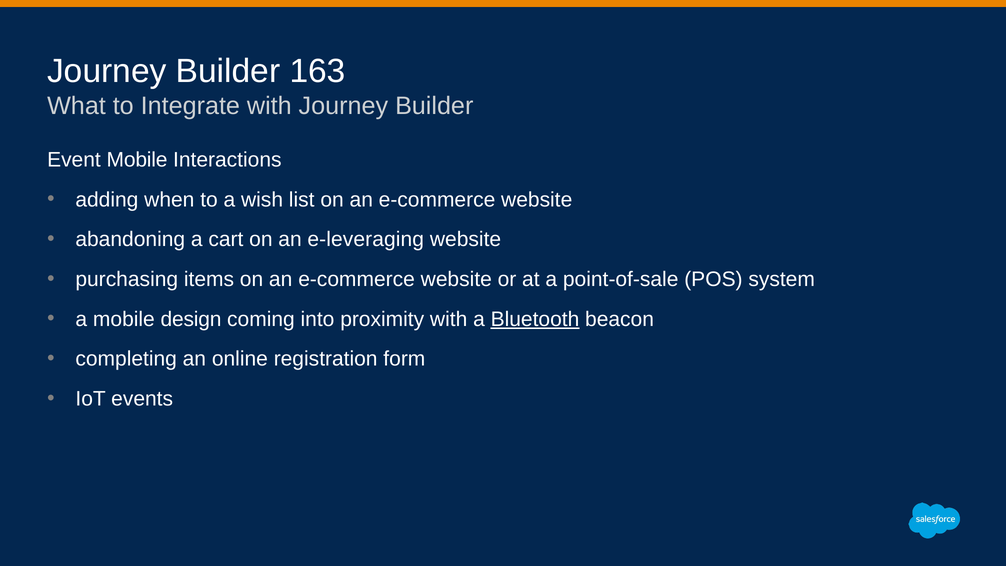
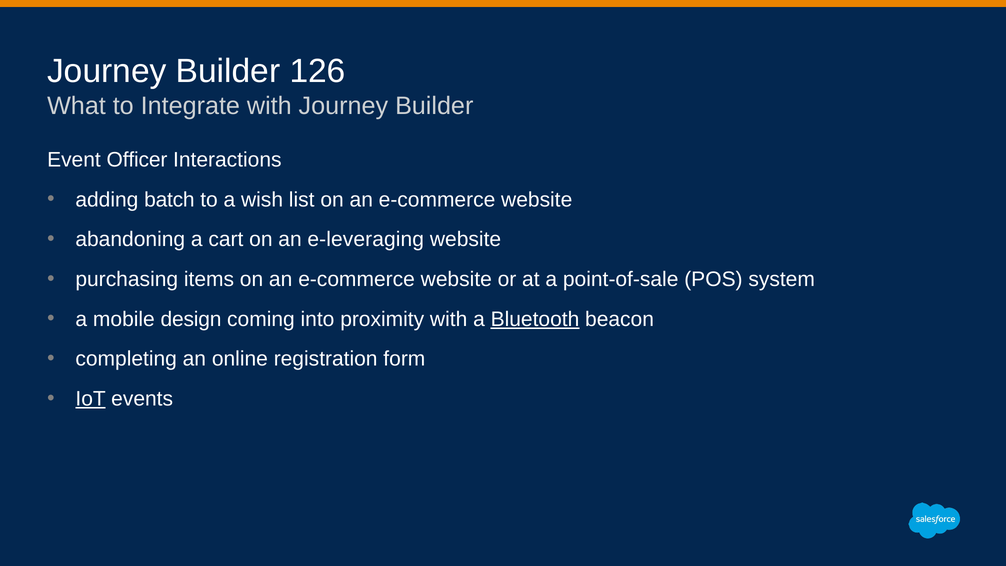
163: 163 -> 126
Event Mobile: Mobile -> Officer
when: when -> batch
IoT underline: none -> present
